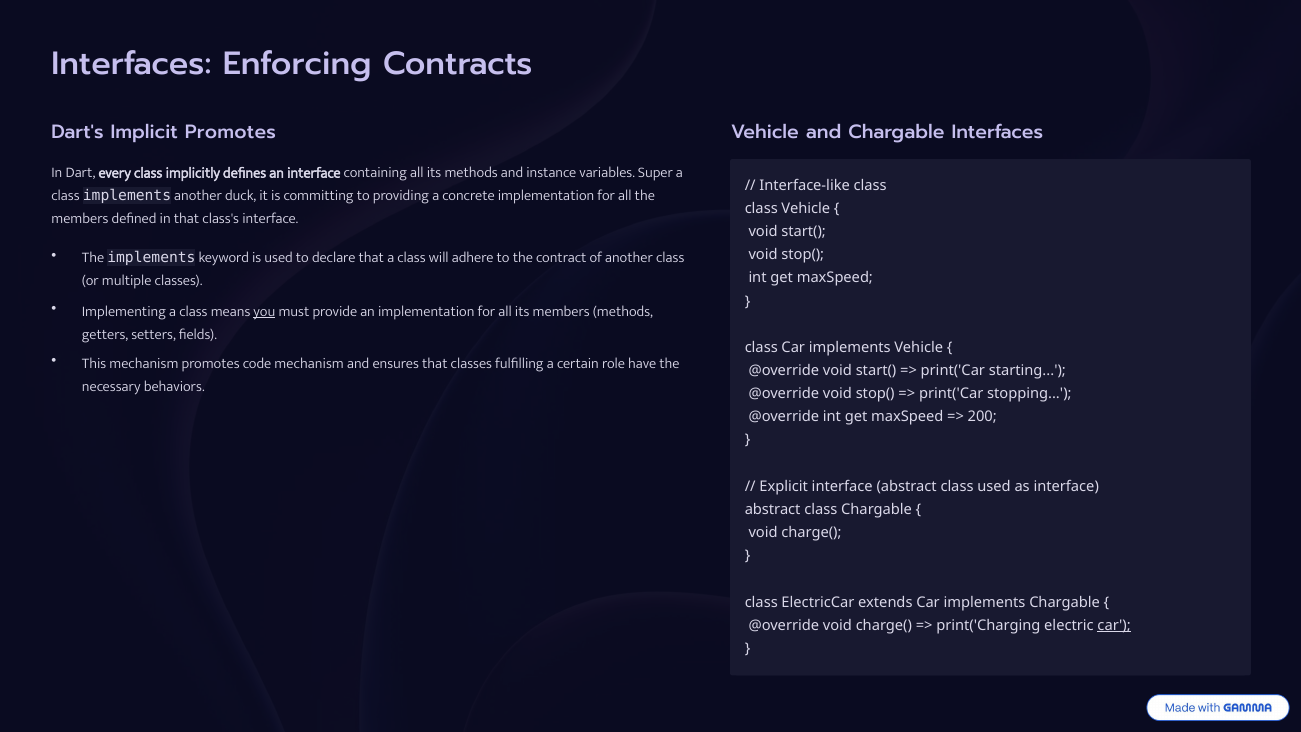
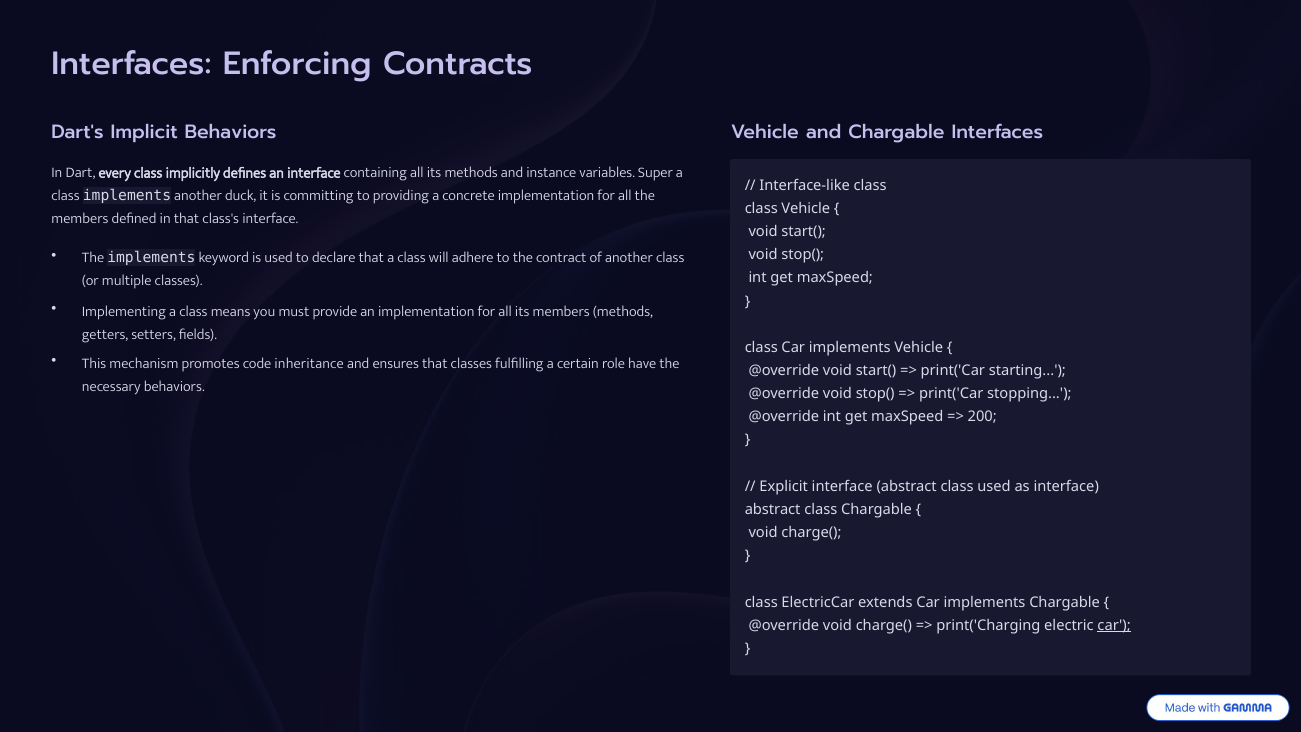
Implicit Promotes: Promotes -> Behaviors
you underline: present -> none
code mechanism: mechanism -> inheritance
